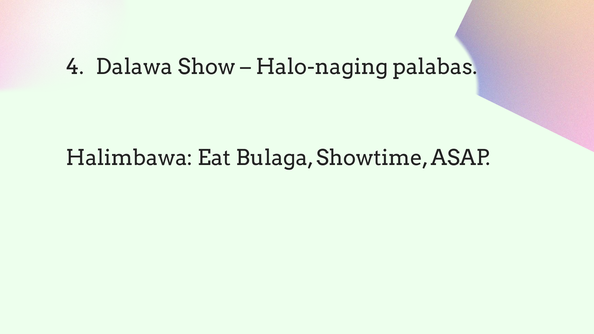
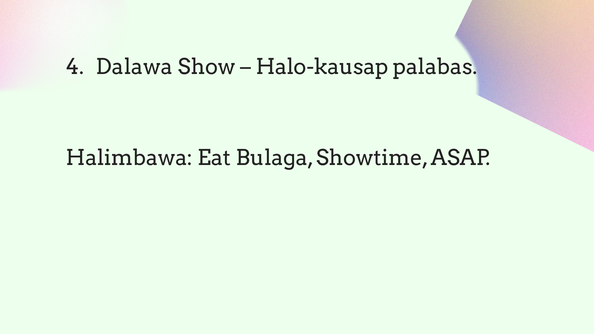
Halo-naging: Halo-naging -> Halo-kausap
